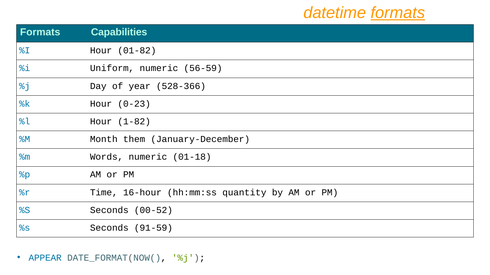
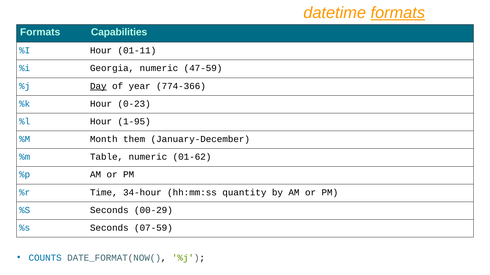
01-82: 01-82 -> 01-11
Uniform: Uniform -> Georgia
56-59: 56-59 -> 47-59
Day underline: none -> present
528-366: 528-366 -> 774-366
1-82: 1-82 -> 1-95
Words: Words -> Table
01-18: 01-18 -> 01-62
16-hour: 16-hour -> 34-hour
00-52: 00-52 -> 00-29
91-59: 91-59 -> 07-59
APPEAR: APPEAR -> COUNTS
